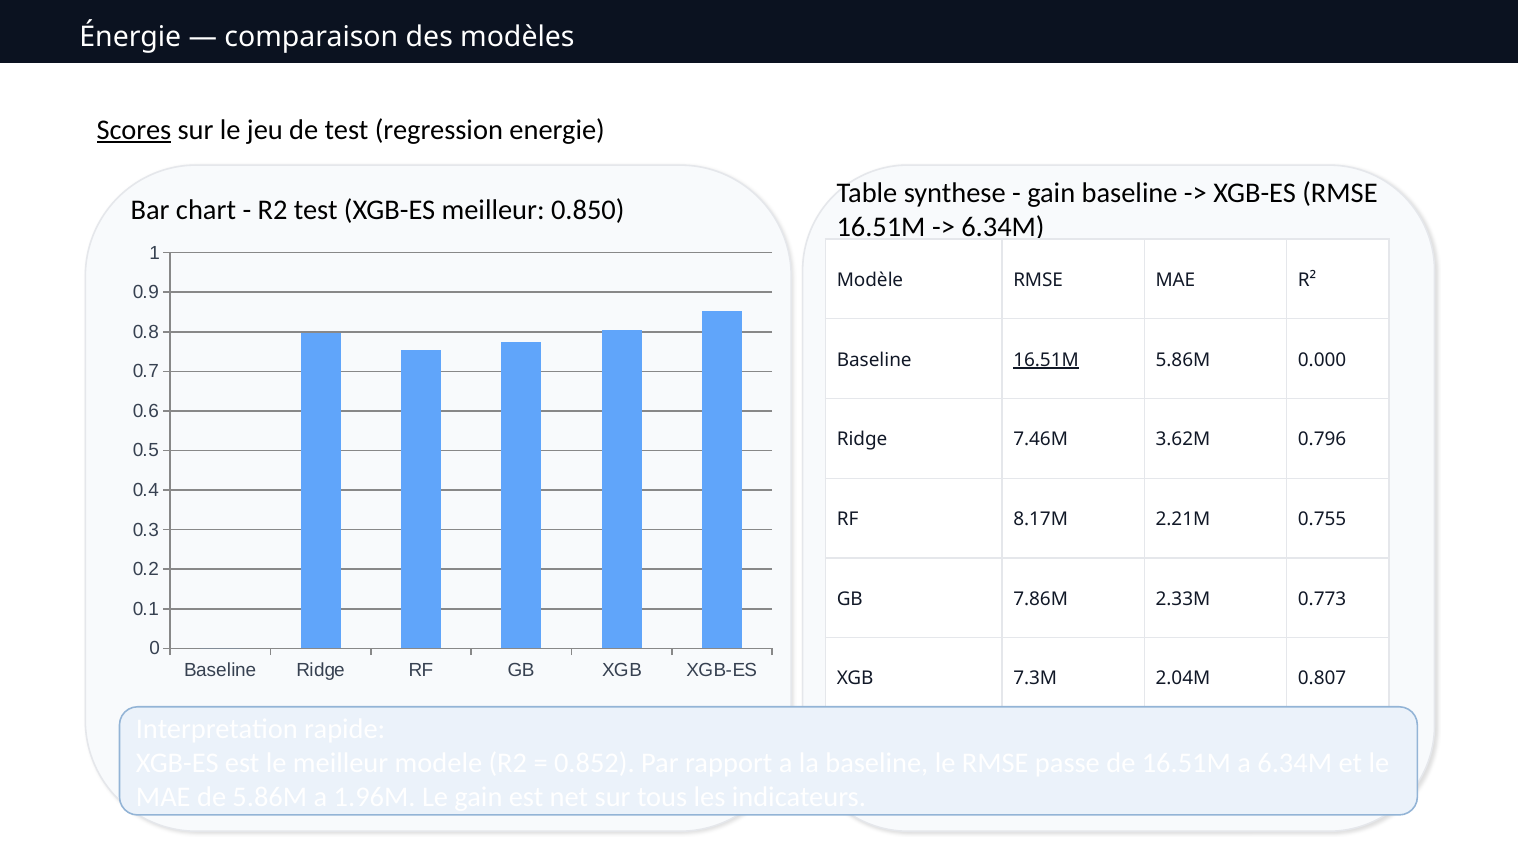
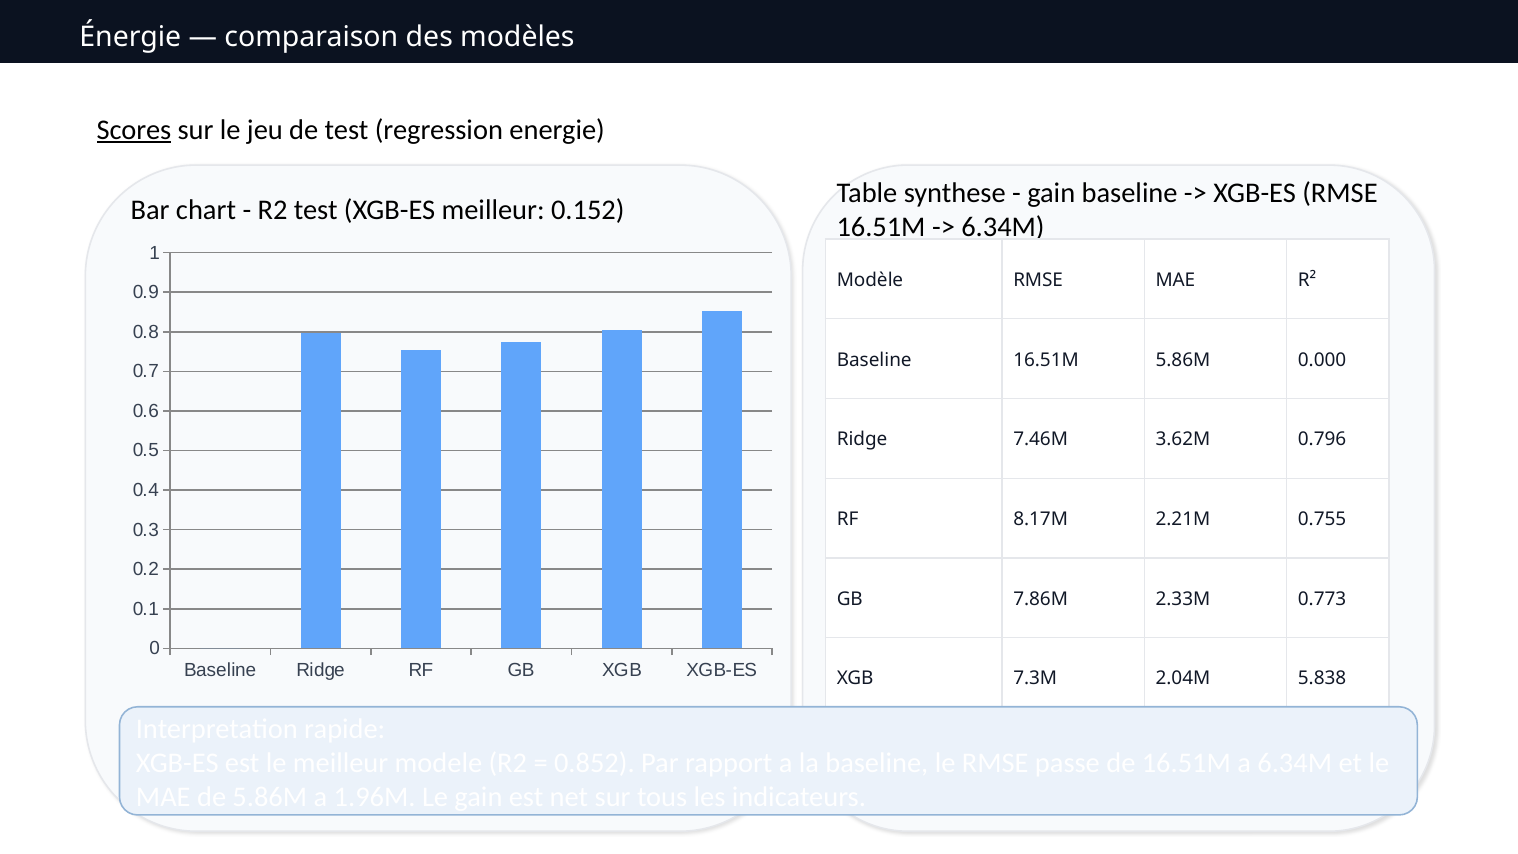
0.850: 0.850 -> 0.152
16.51M at (1046, 360) underline: present -> none
0.807: 0.807 -> 5.838
